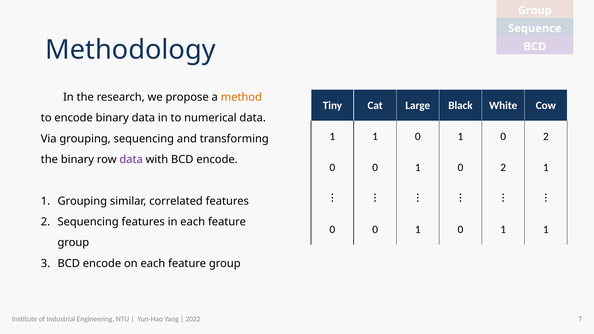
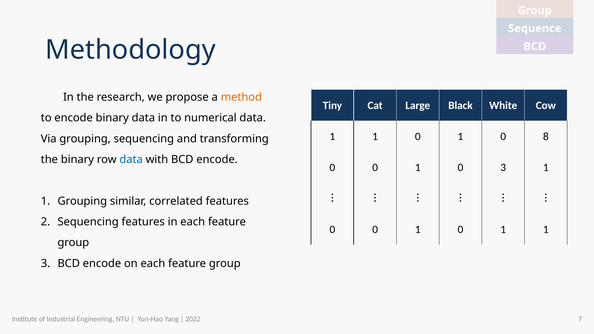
2 at (546, 136): 2 -> 8
data at (131, 160) colour: purple -> blue
2 at (503, 167): 2 -> 3
